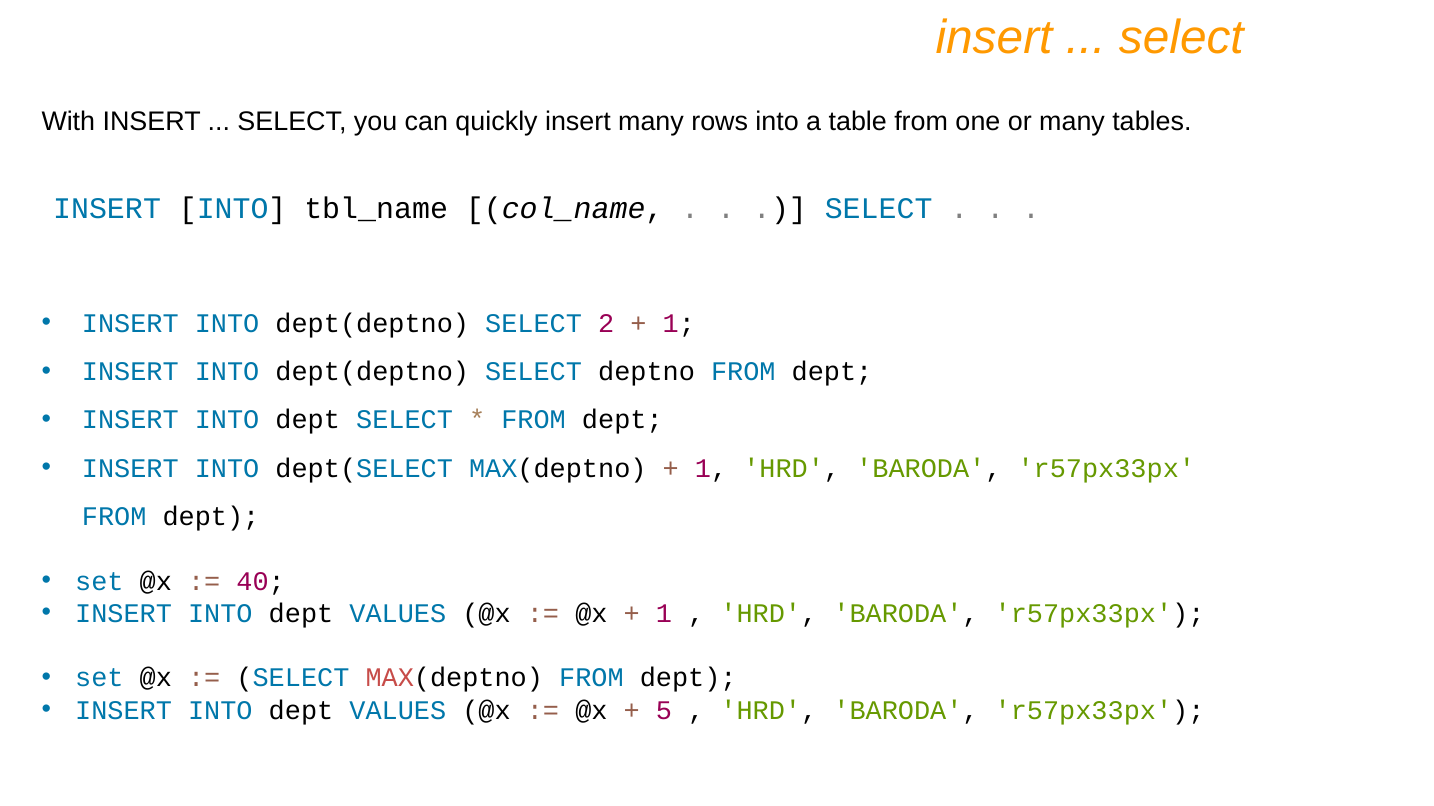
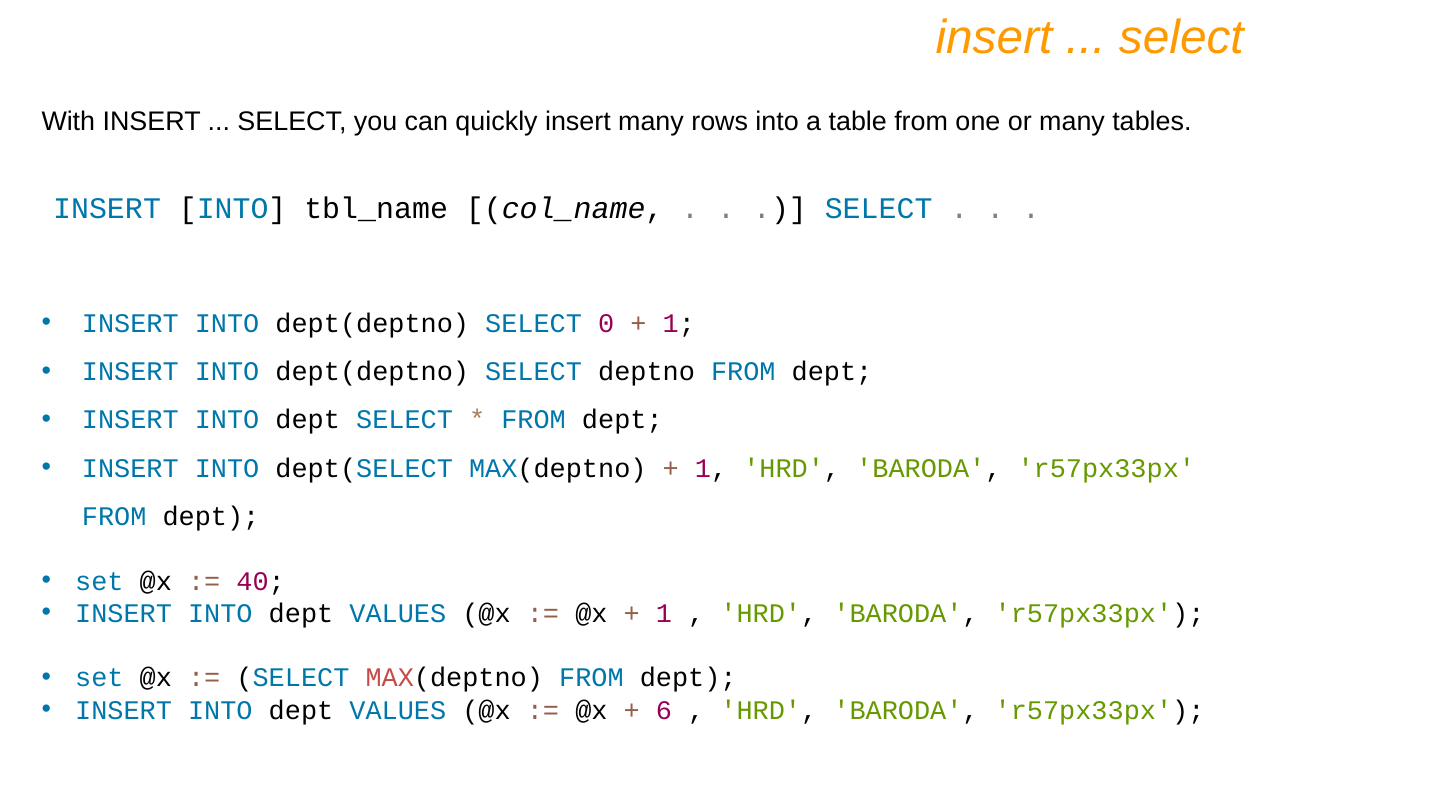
2: 2 -> 0
5: 5 -> 6
